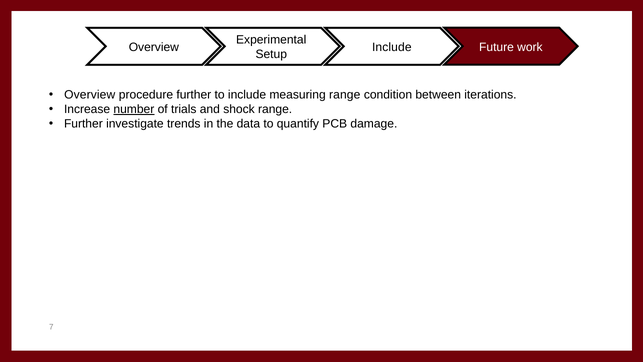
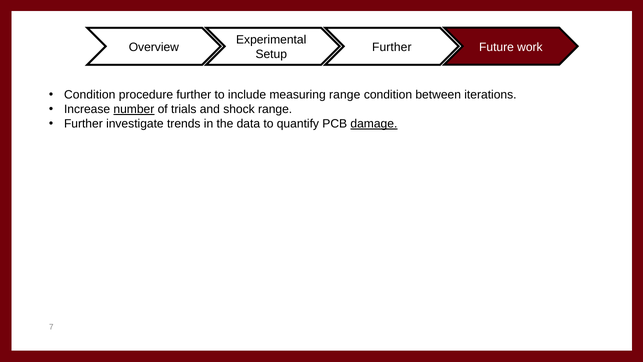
Include at (392, 47): Include -> Further
Overview at (90, 95): Overview -> Condition
damage underline: none -> present
